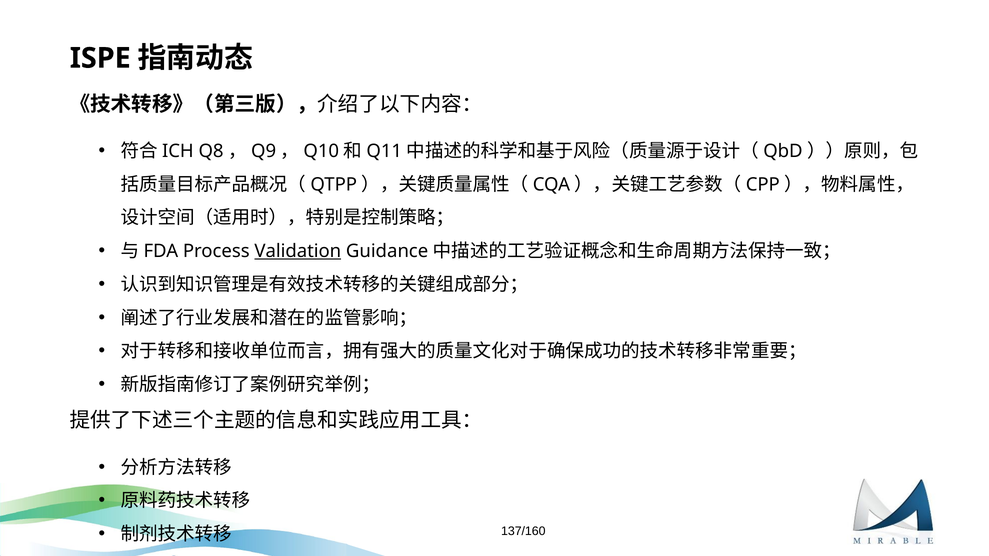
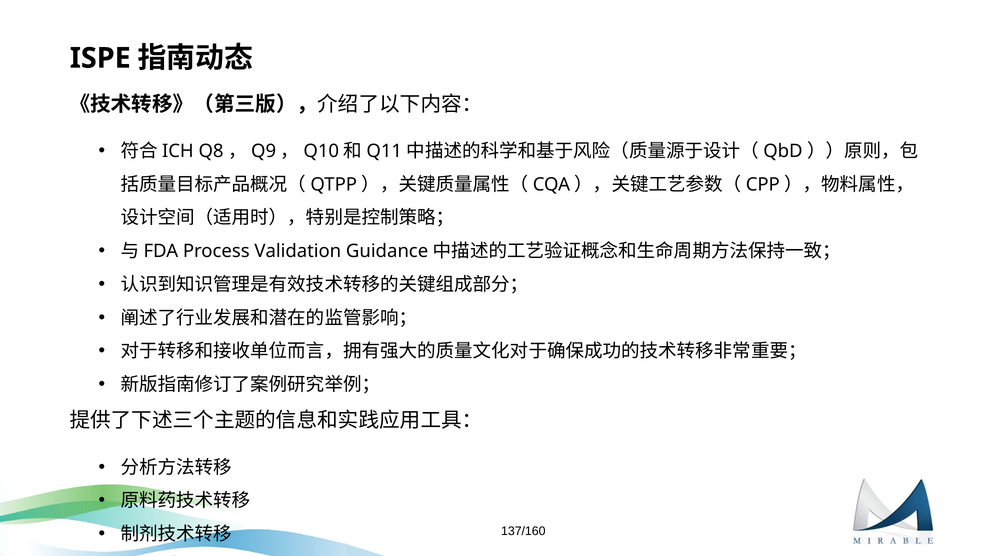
Validation underline: present -> none
